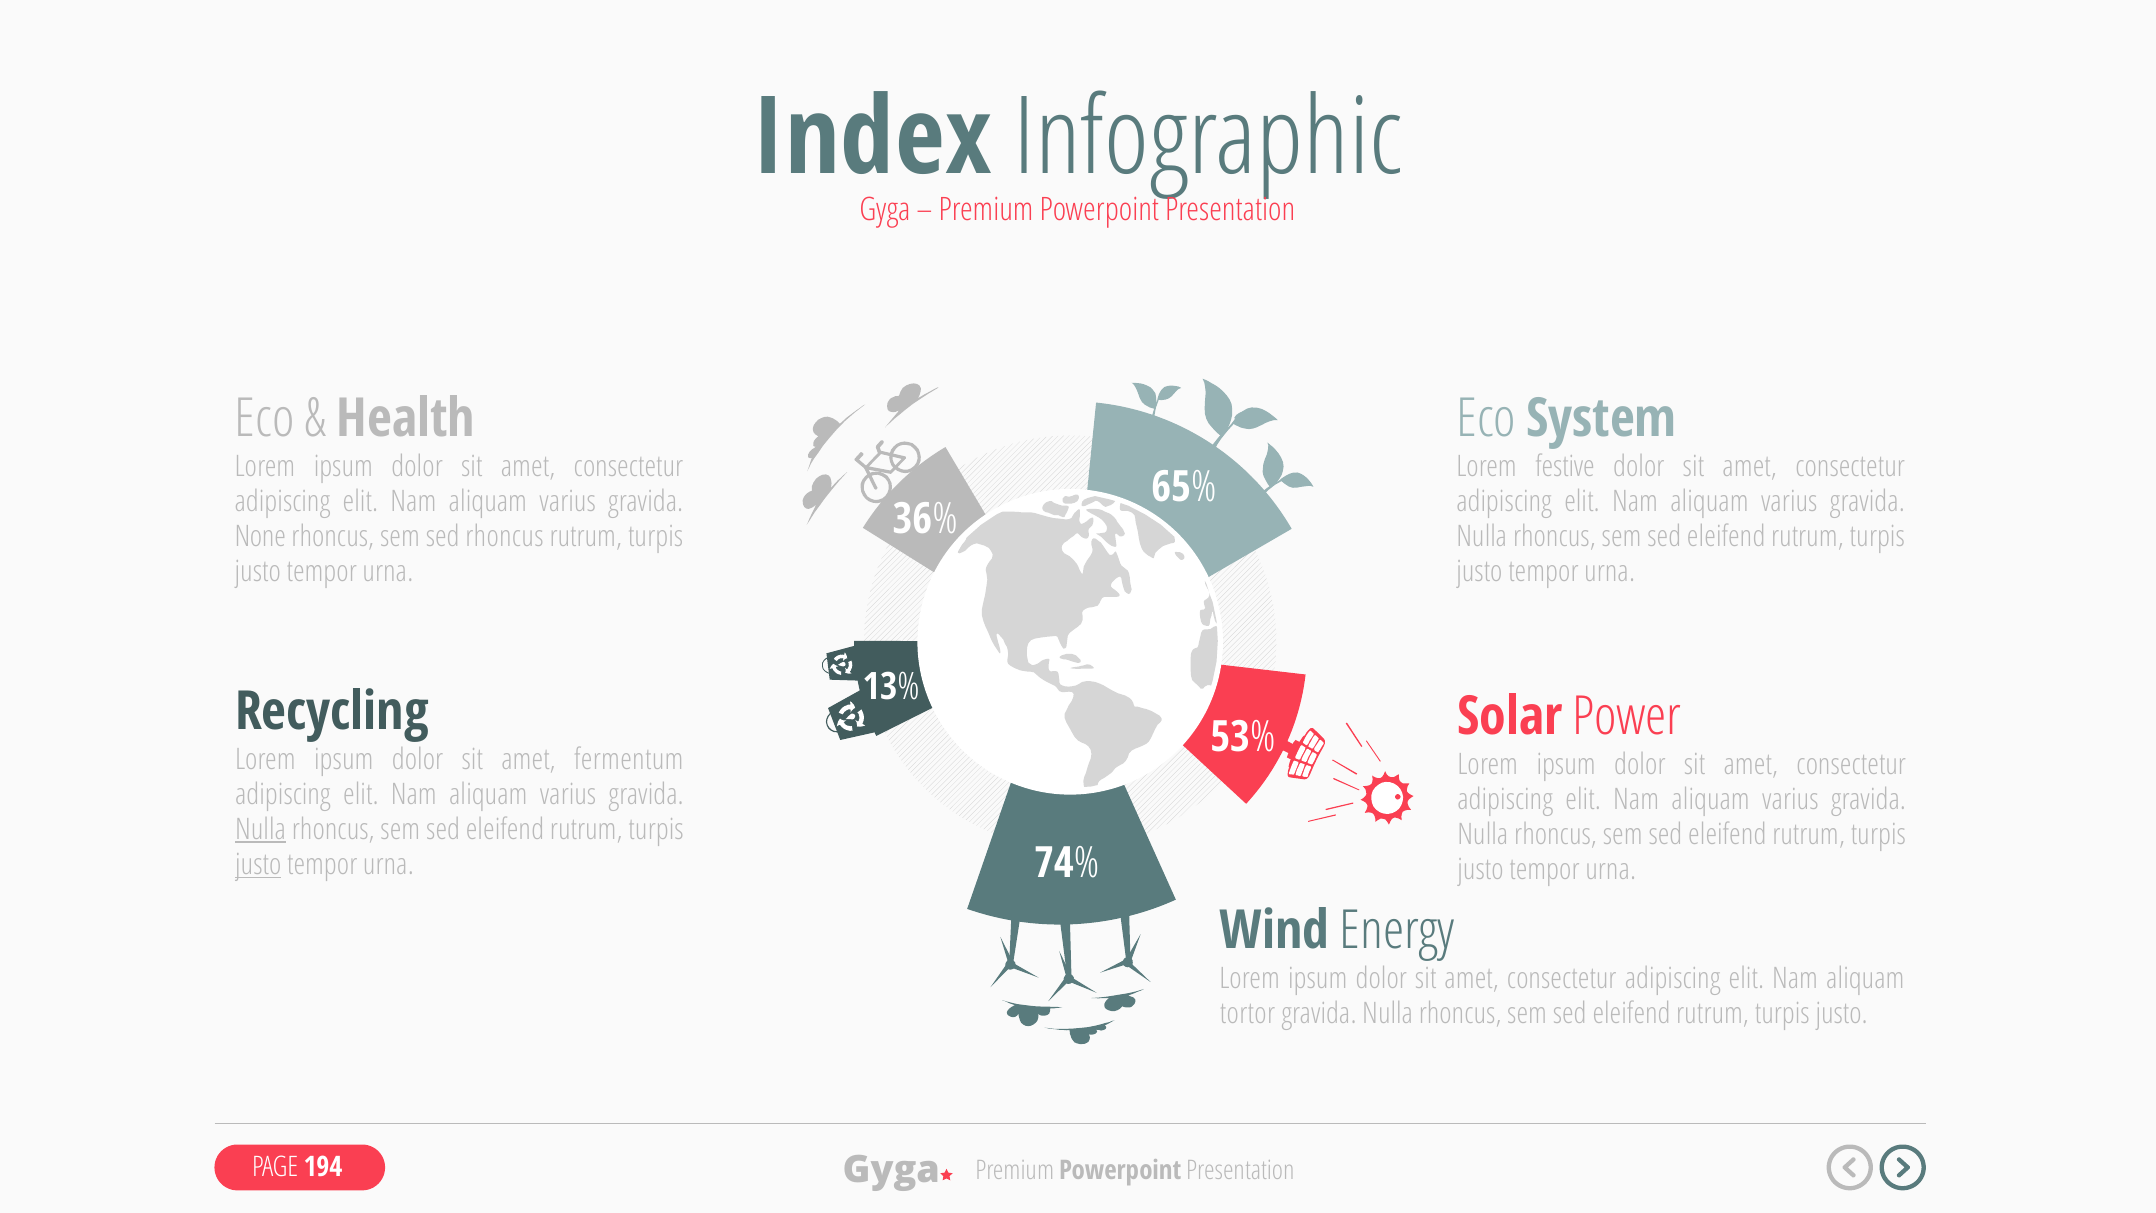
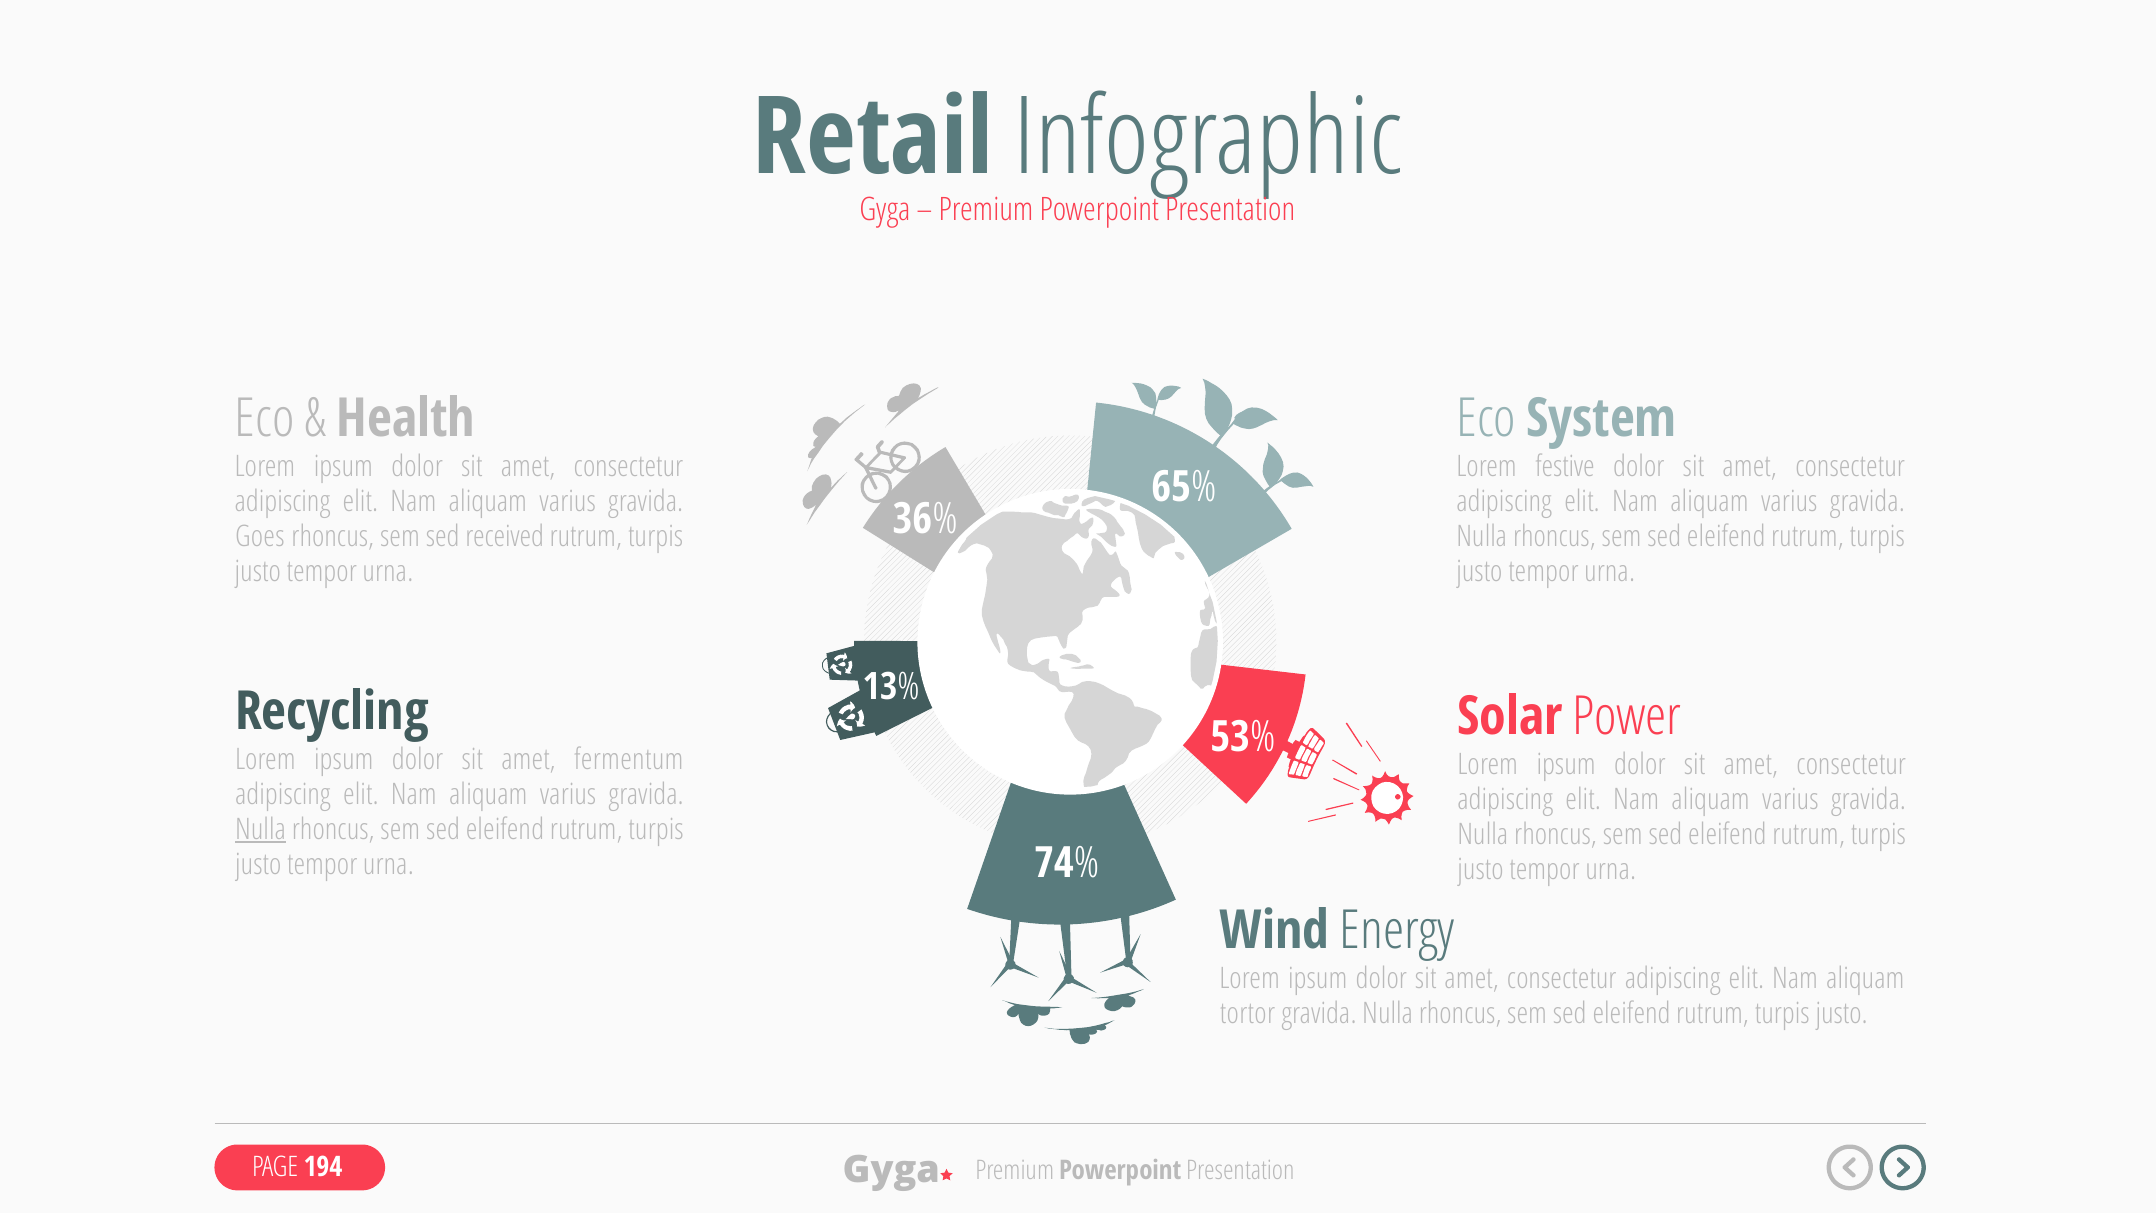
Index: Index -> Retail
None: None -> Goes
sed rhoncus: rhoncus -> received
justo at (258, 864) underline: present -> none
